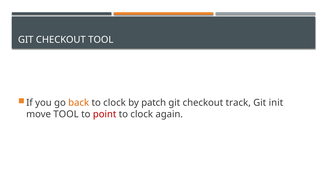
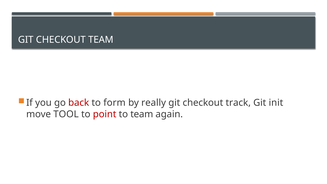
CHECKOUT TOOL: TOOL -> TEAM
back colour: orange -> red
clock at (115, 103): clock -> form
patch: patch -> really
clock at (142, 114): clock -> team
